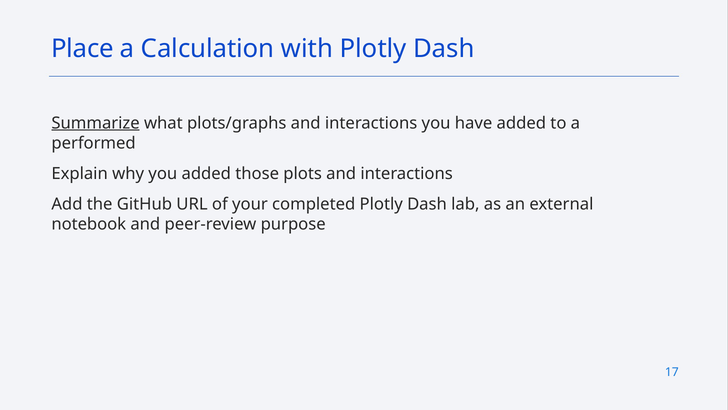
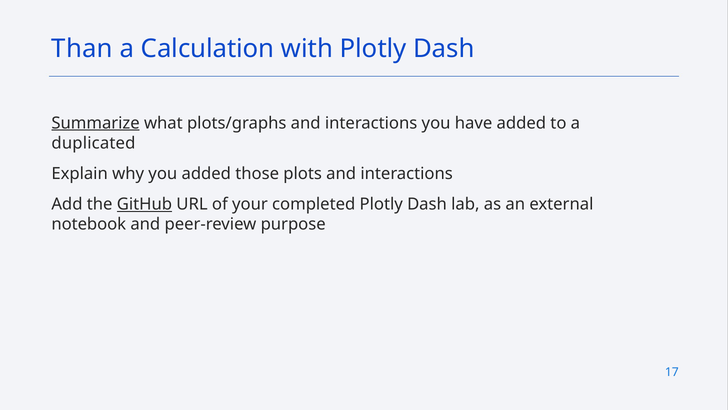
Place: Place -> Than
performed: performed -> duplicated
GitHub underline: none -> present
